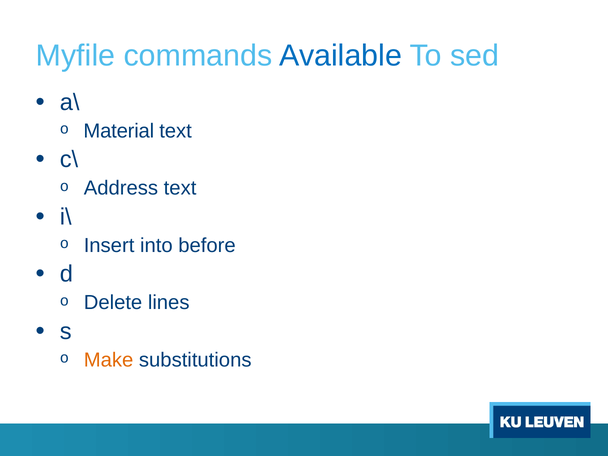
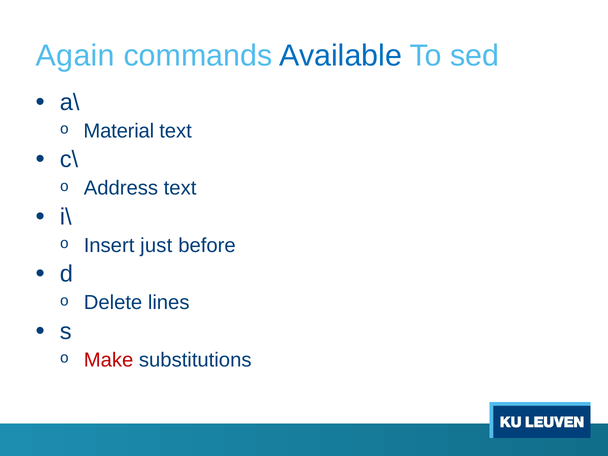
Myfile: Myfile -> Again
into: into -> just
Make colour: orange -> red
